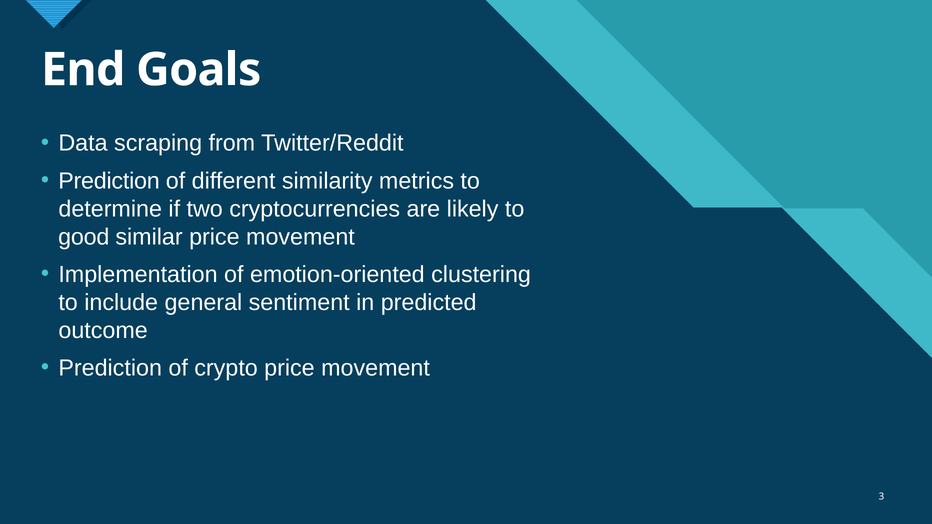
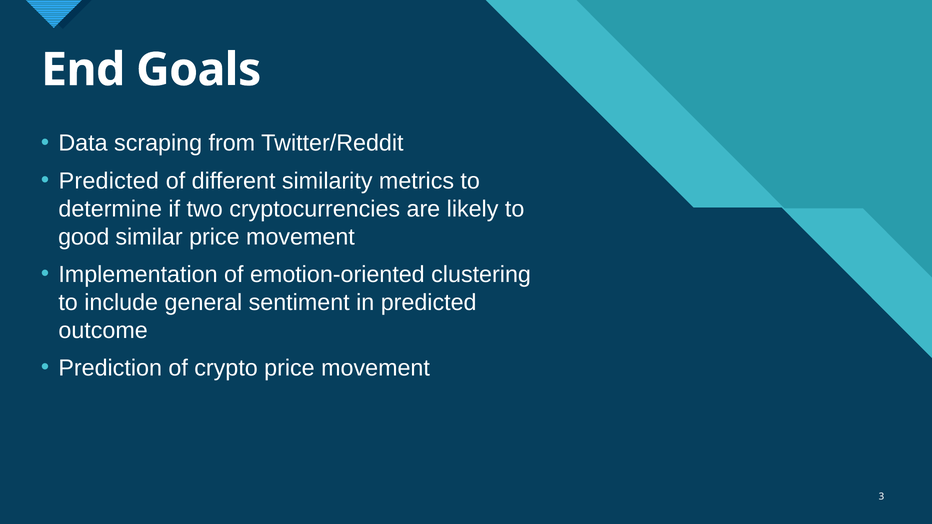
Prediction at (109, 181): Prediction -> Predicted
